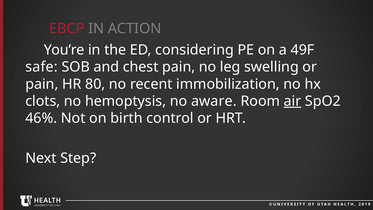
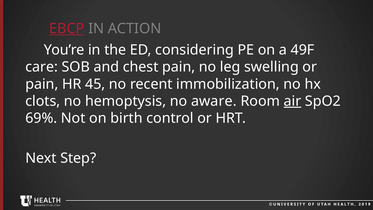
EBCP underline: none -> present
safe: safe -> care
80: 80 -> 45
46%: 46% -> 69%
